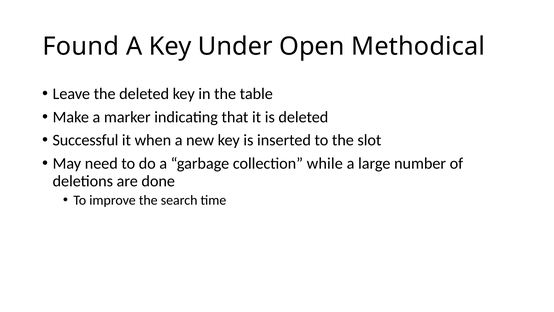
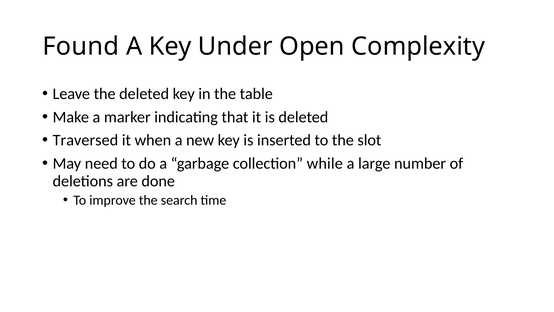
Methodical: Methodical -> Complexity
Successful: Successful -> Traversed
